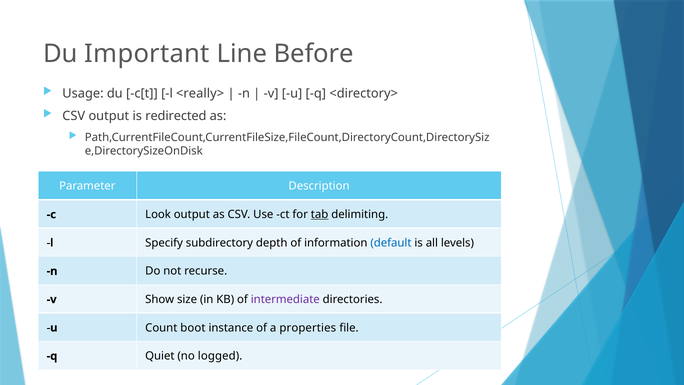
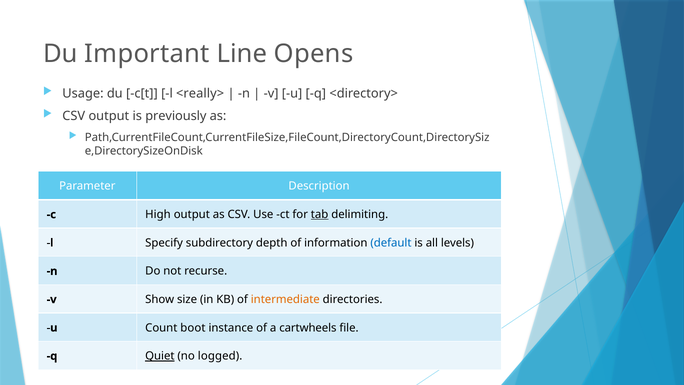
Before: Before -> Opens
redirected: redirected -> previously
Look: Look -> High
intermediate colour: purple -> orange
properties: properties -> cartwheels
Quiet underline: none -> present
